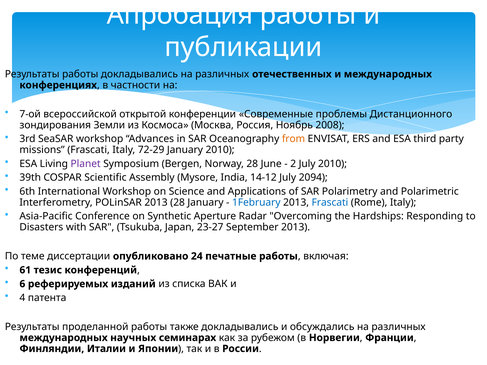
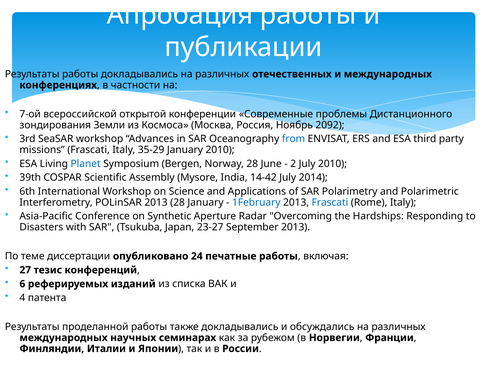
2008: 2008 -> 2092
from colour: orange -> blue
72-29: 72-29 -> 35-29
Planet colour: purple -> blue
14-12: 14-12 -> 14-42
2094: 2094 -> 2014
61: 61 -> 27
